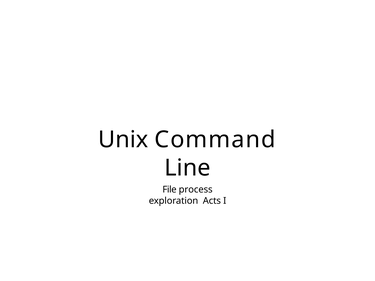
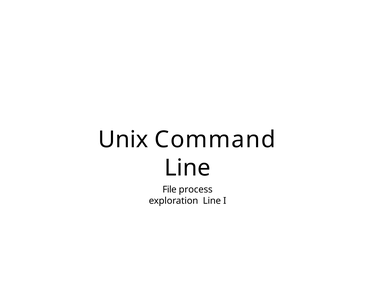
exploration Acts: Acts -> Line
